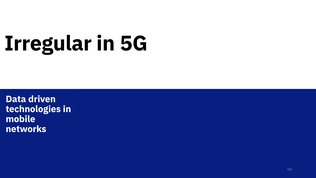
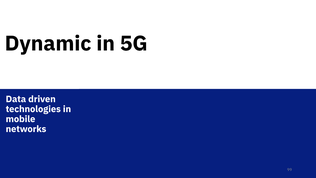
Irregular: Irregular -> Dynamic
